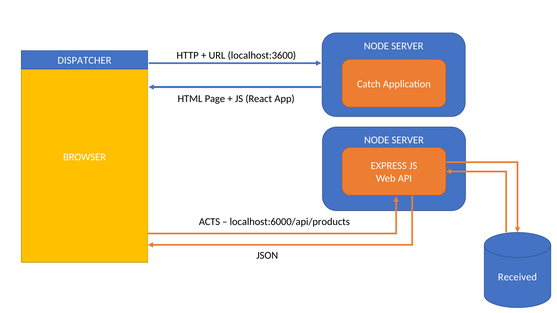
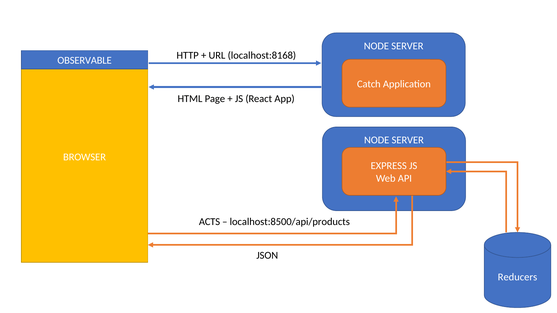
localhost:3600: localhost:3600 -> localhost:8168
DISPATCHER: DISPATCHER -> OBSERVABLE
localhost:6000/api/products: localhost:6000/api/products -> localhost:8500/api/products
Received: Received -> Reducers
